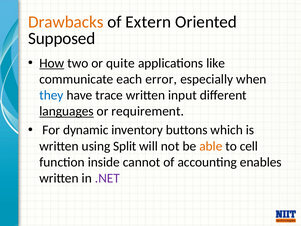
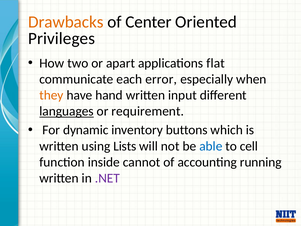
Extern: Extern -> Center
Supposed: Supposed -> Privileges
How underline: present -> none
quite: quite -> apart
like: like -> flat
they colour: blue -> orange
trace: trace -> hand
Split: Split -> Lists
able colour: orange -> blue
enables: enables -> running
